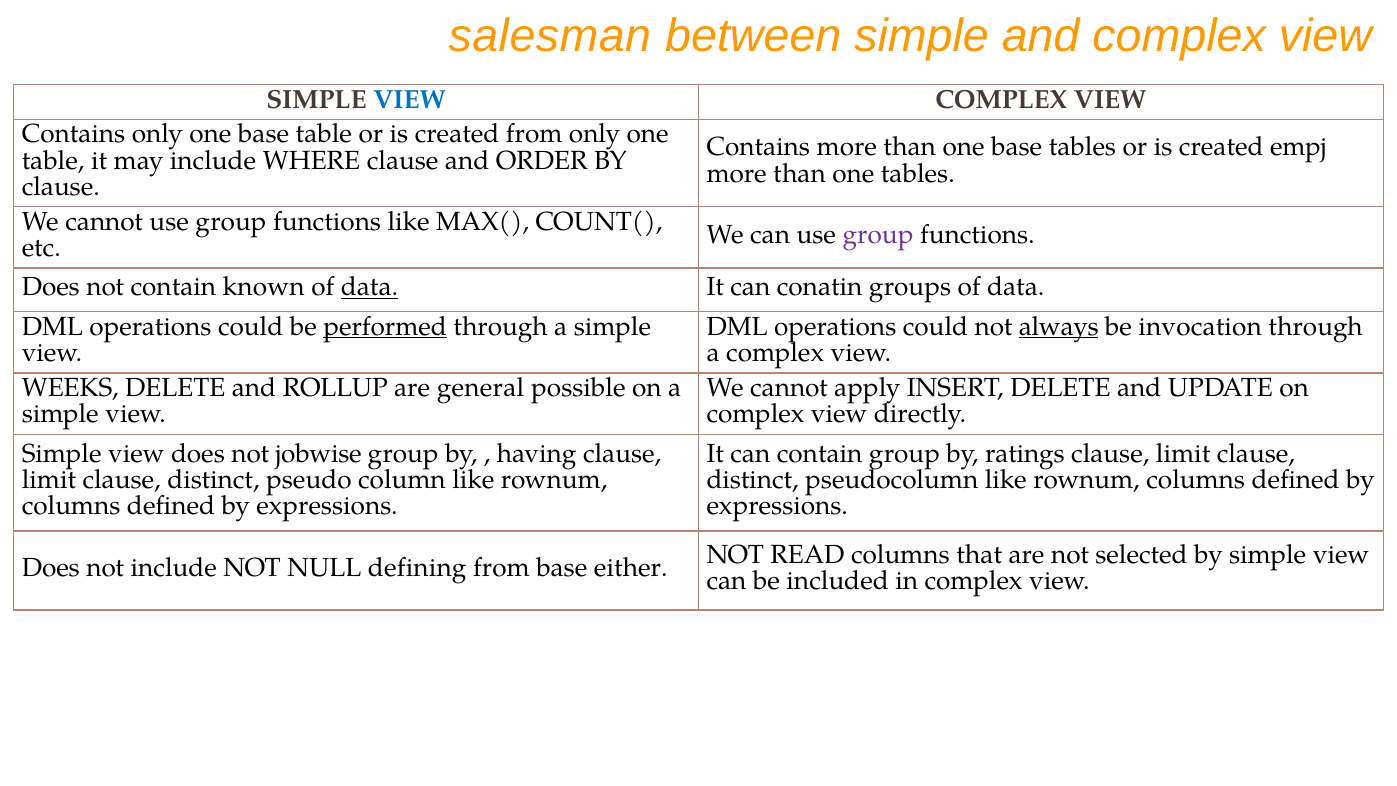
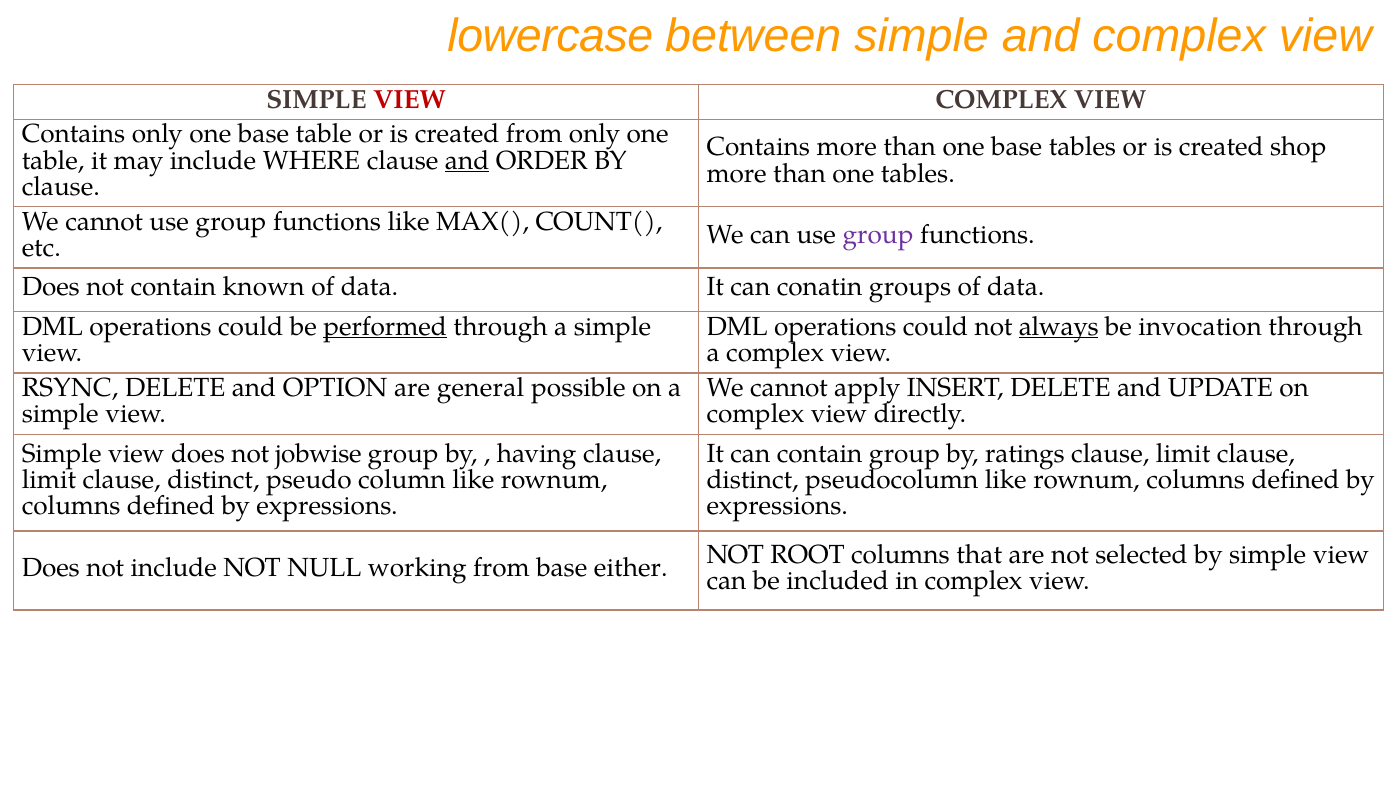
salesman: salesman -> lowercase
VIEW at (409, 99) colour: blue -> red
empj: empj -> shop
and at (467, 160) underline: none -> present
data at (370, 287) underline: present -> none
WEEKS: WEEKS -> RSYNC
ROLLUP: ROLLUP -> OPTION
READ: READ -> ROOT
defining: defining -> working
